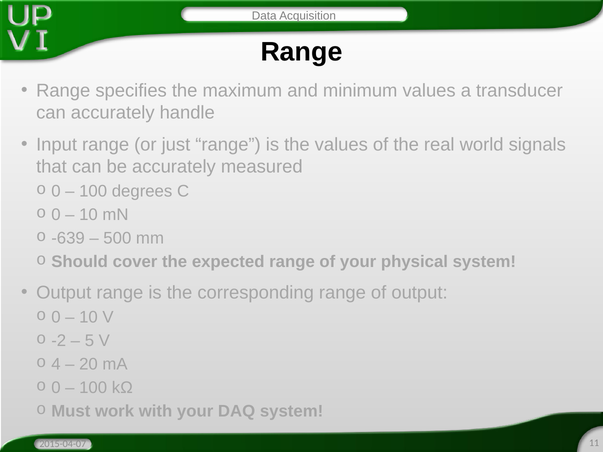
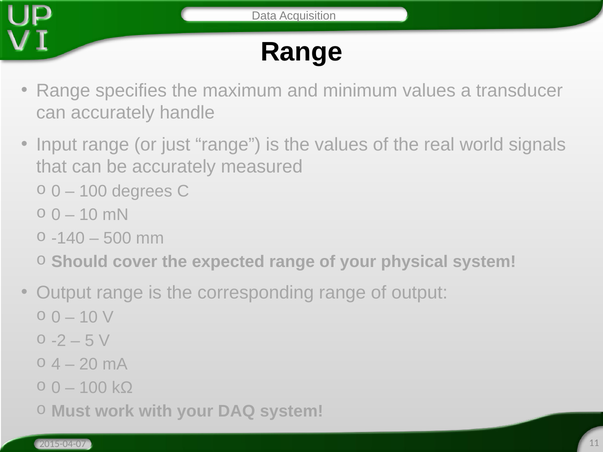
-639: -639 -> -140
